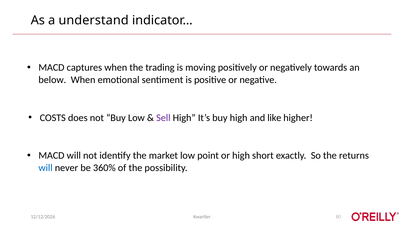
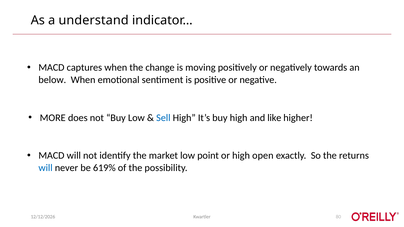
trading: trading -> change
COSTS: COSTS -> MORE
Sell colour: purple -> blue
short: short -> open
360%: 360% -> 619%
